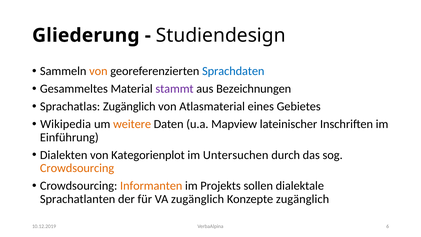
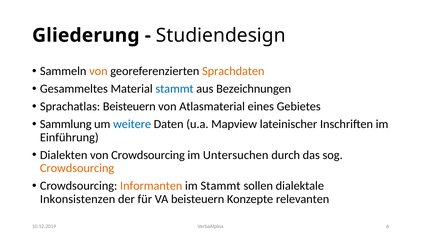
Sprachdaten colour: blue -> orange
stammt at (175, 89) colour: purple -> blue
Sprachatlas Zugänglich: Zugänglich -> Beisteuern
Wikipedia: Wikipedia -> Sammlung
weitere colour: orange -> blue
von Kategorienplot: Kategorienplot -> Crowdsourcing
im Projekts: Projekts -> Stammt
Sprachatlanten: Sprachatlanten -> Inkonsistenzen
VA zugänglich: zugänglich -> beisteuern
Konzepte zugänglich: zugänglich -> relevanten
